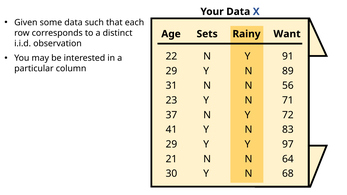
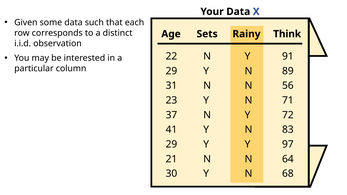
Want: Want -> Think
